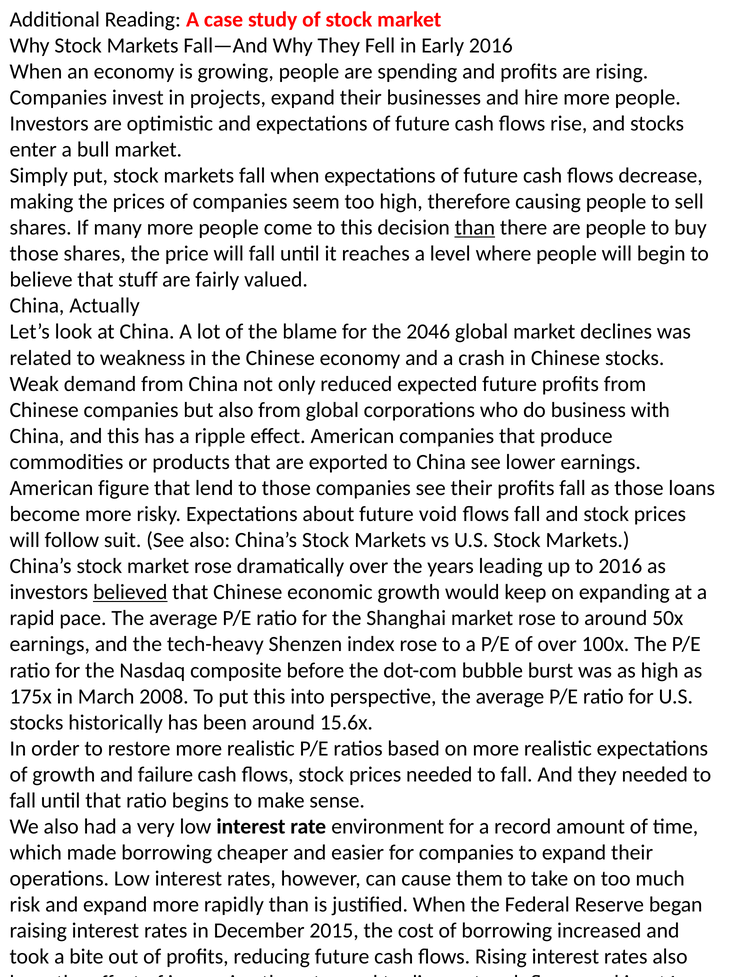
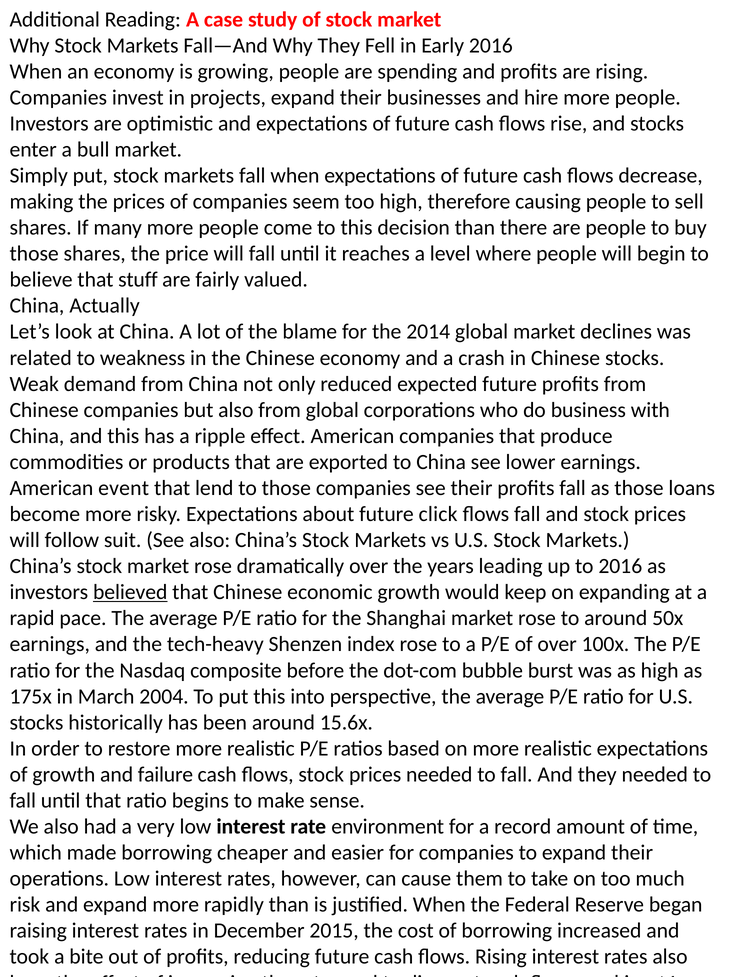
than at (475, 228) underline: present -> none
2046: 2046 -> 2014
figure: figure -> event
void: void -> click
2008: 2008 -> 2004
